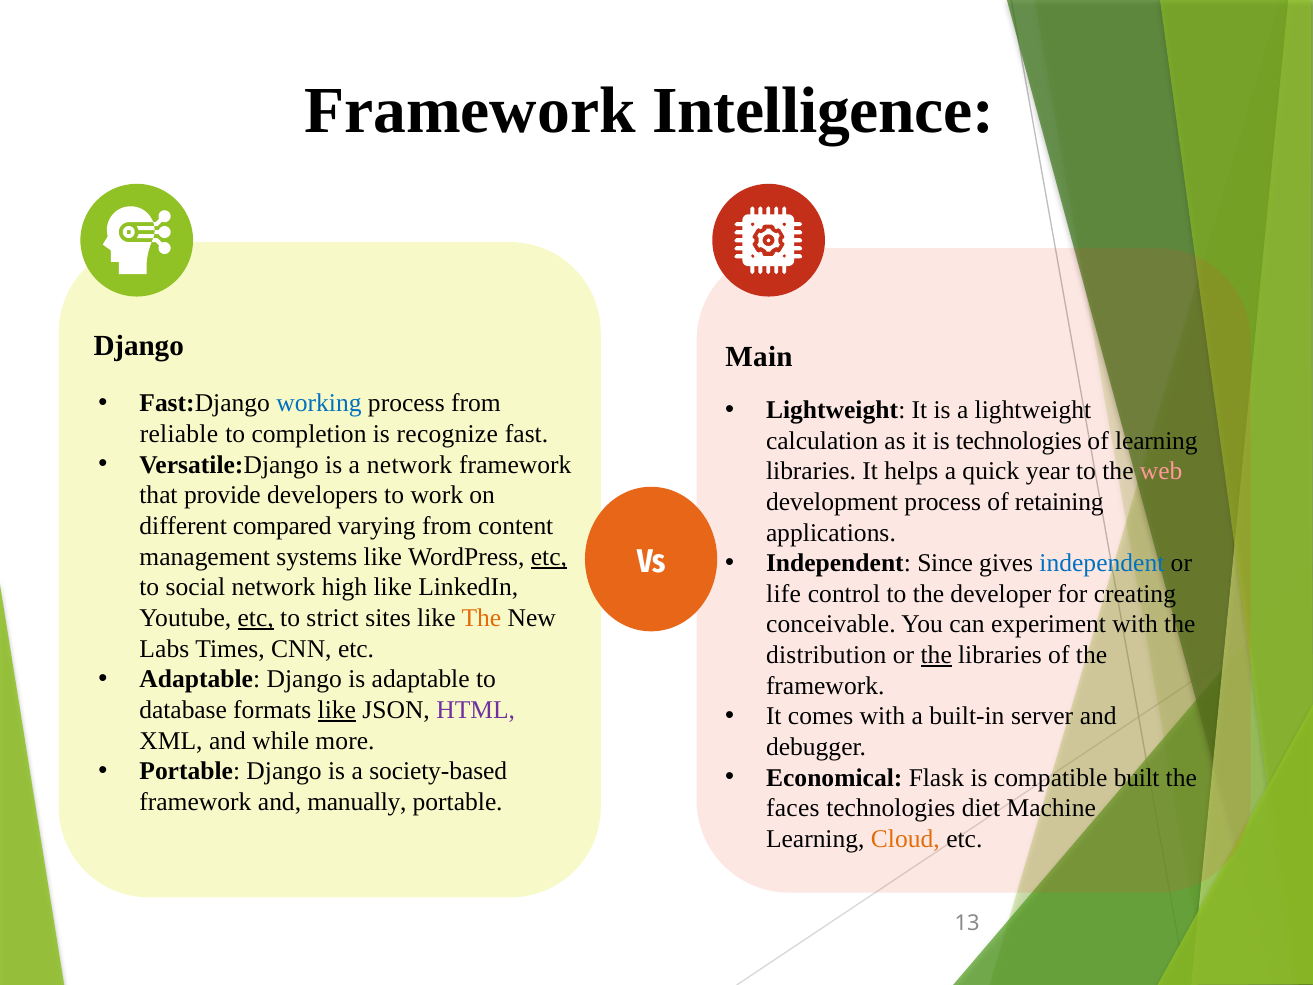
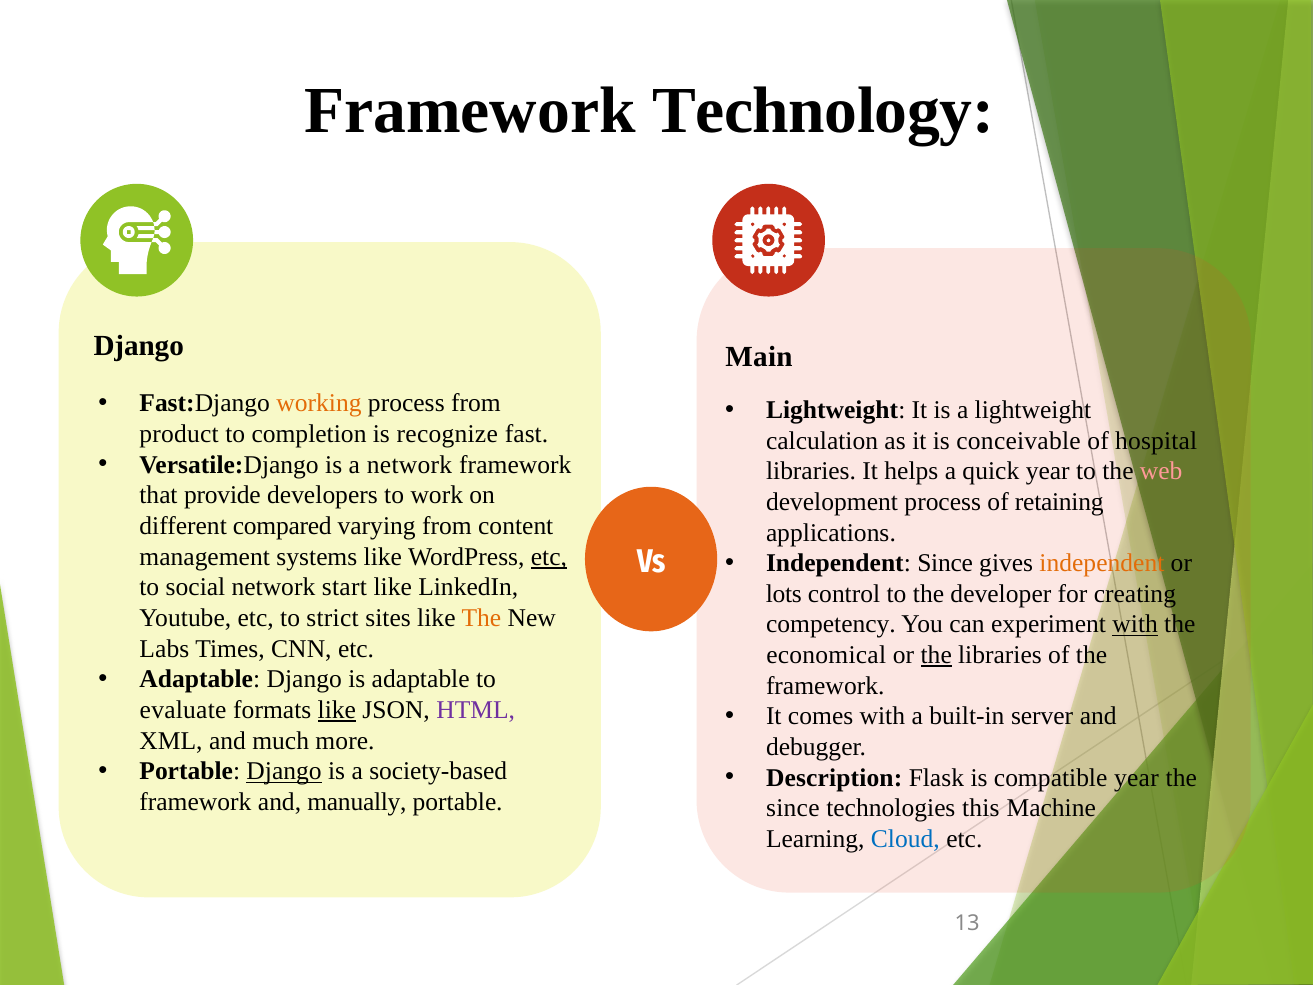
Intelligence: Intelligence -> Technology
working colour: blue -> orange
reliable: reliable -> product
is technologies: technologies -> conceivable
of learning: learning -> hospital
independent at (1102, 563) colour: blue -> orange
high: high -> start
life: life -> lots
etc at (256, 618) underline: present -> none
conceivable: conceivable -> competency
with at (1135, 624) underline: none -> present
distribution: distribution -> economical
database: database -> evaluate
while: while -> much
Django at (284, 771) underline: none -> present
Economical: Economical -> Description
compatible built: built -> year
faces at (793, 808): faces -> since
diet: diet -> this
Cloud colour: orange -> blue
